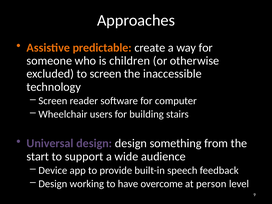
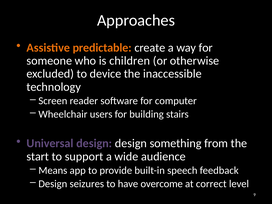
to screen: screen -> device
Device: Device -> Means
working: working -> seizures
person: person -> correct
